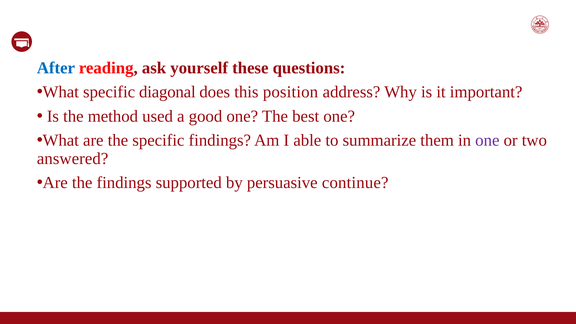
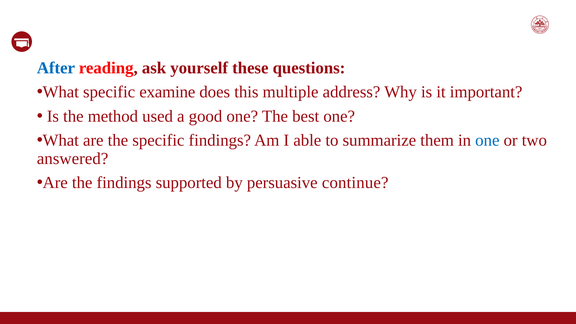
diagonal: diagonal -> examine
position: position -> multiple
one at (487, 140) colour: purple -> blue
